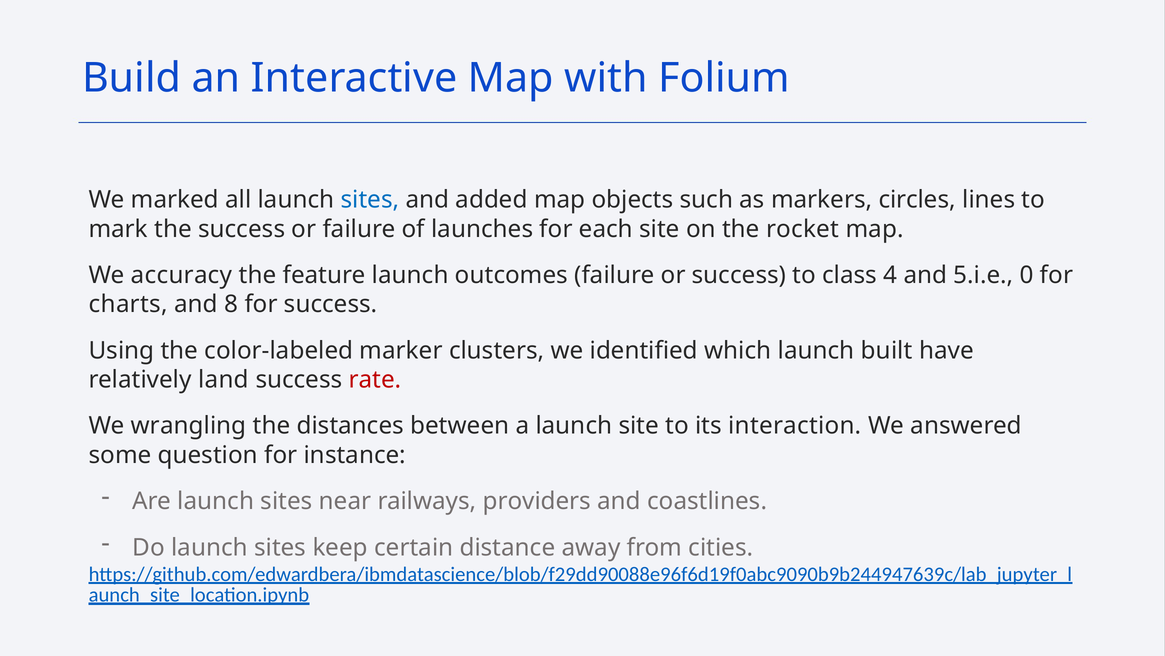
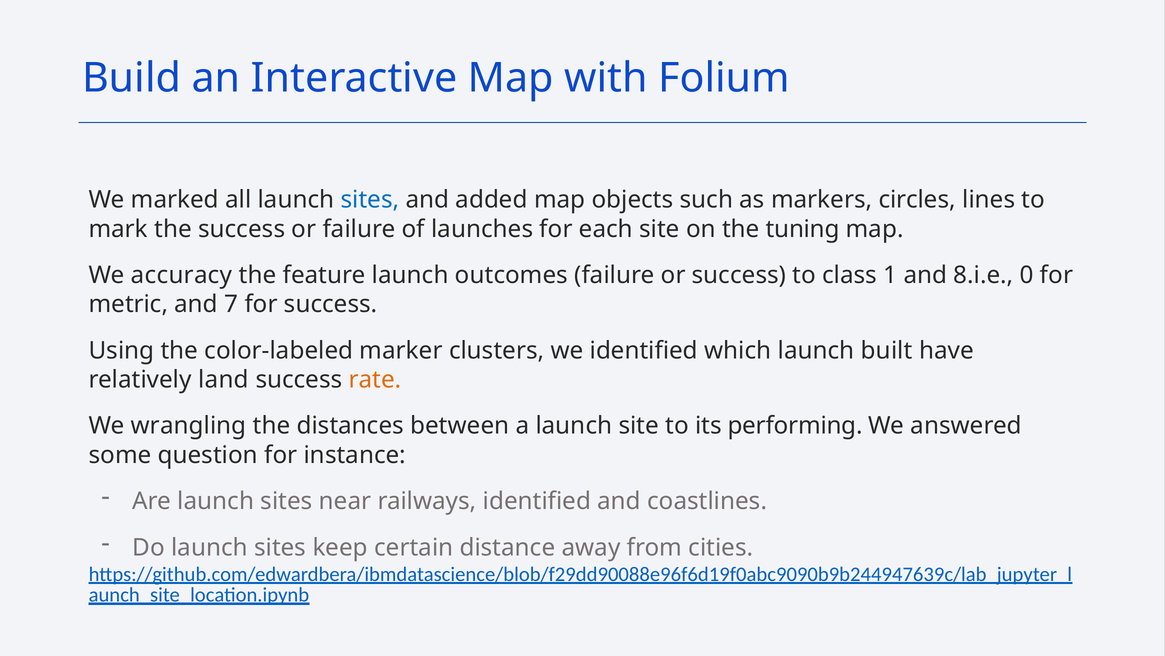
rocket: rocket -> tuning
4: 4 -> 1
5.i.e: 5.i.e -> 8.i.e
charts: charts -> metric
8: 8 -> 7
rate colour: red -> orange
interaction: interaction -> performing
railways providers: providers -> identified
